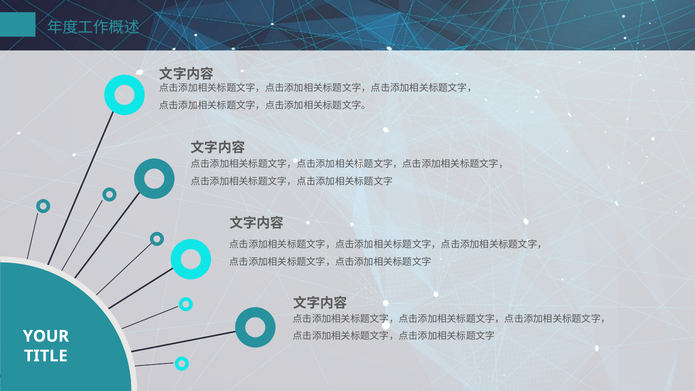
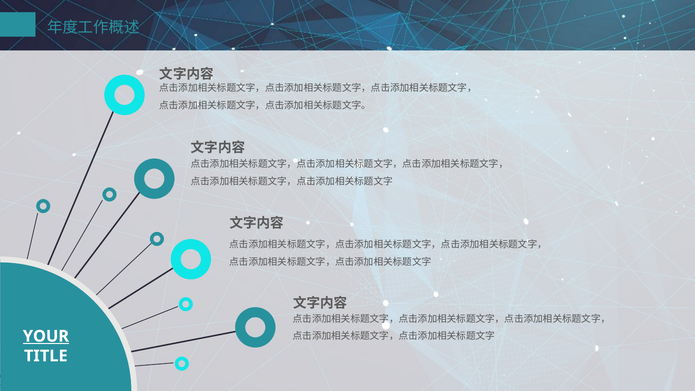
YOUR underline: none -> present
